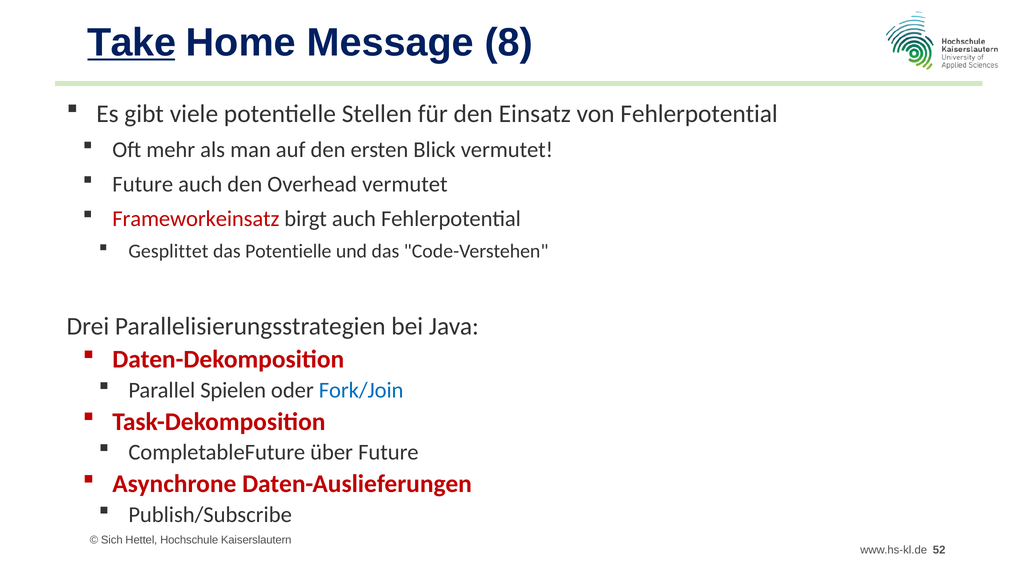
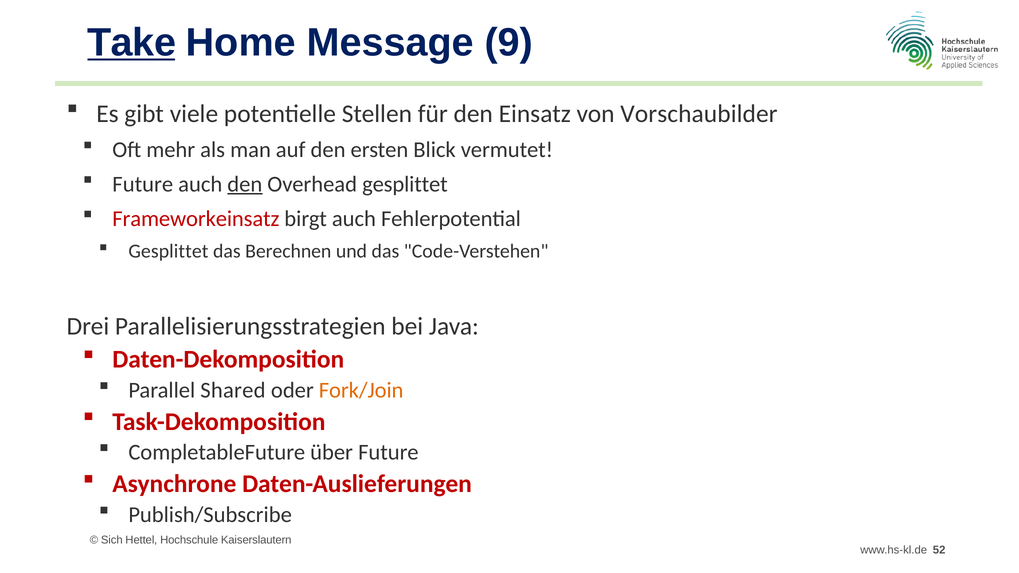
8: 8 -> 9
von Fehlerpotential: Fehlerpotential -> Vorschaubilder
den at (245, 184) underline: none -> present
Overhead vermutet: vermutet -> gesplittet
das Potentielle: Potentielle -> Berechnen
Spielen: Spielen -> Shared
Fork/Join colour: blue -> orange
